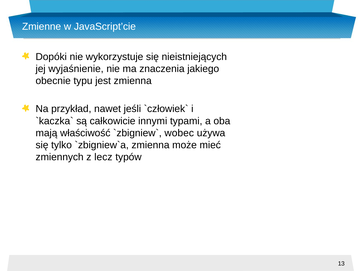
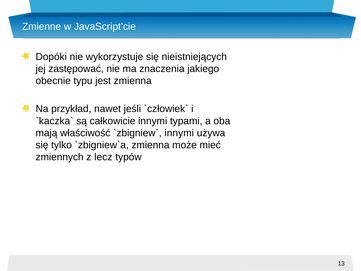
wyjaśnienie: wyjaśnienie -> zastępować
wobec at (179, 133): wobec -> innymi
